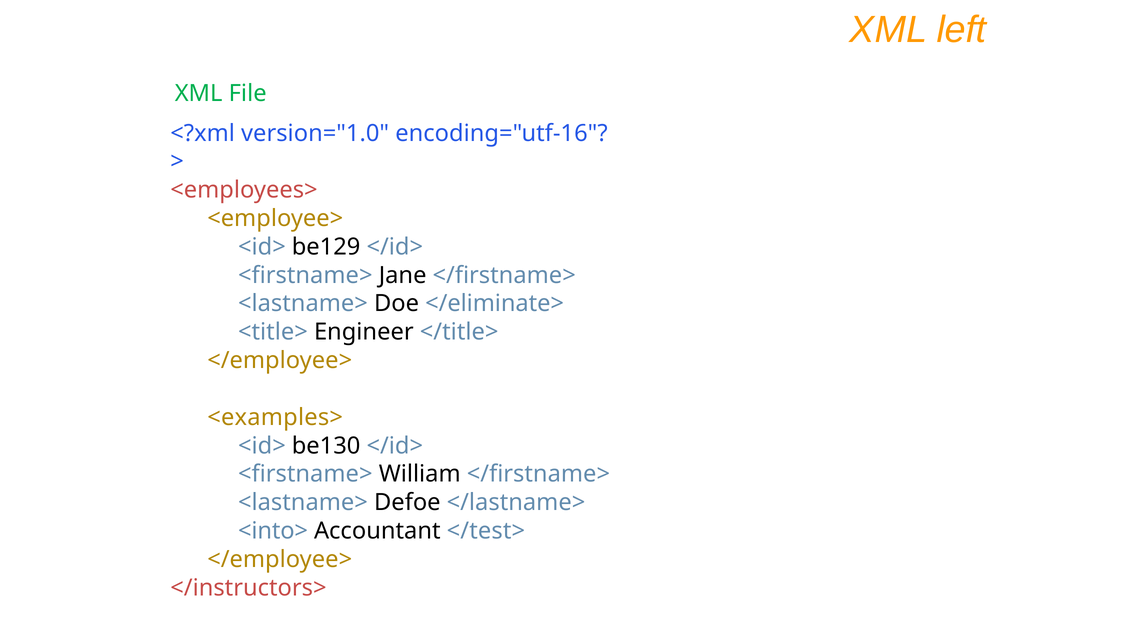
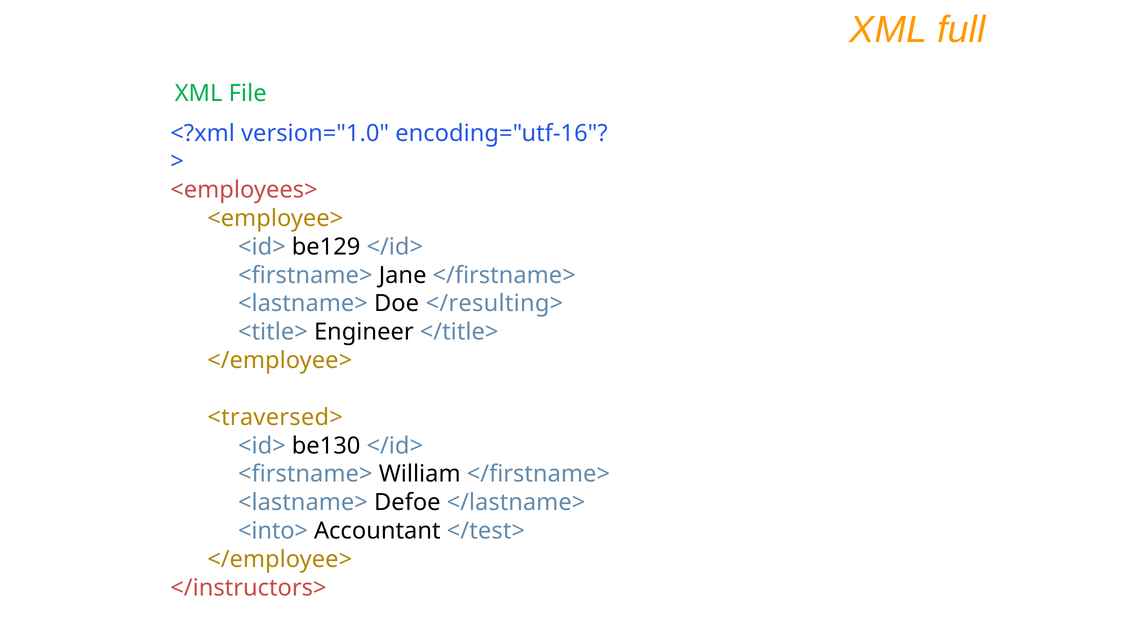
left: left -> full
</eliminate>: </eliminate> -> </resulting>
<examples>: <examples> -> <traversed>
